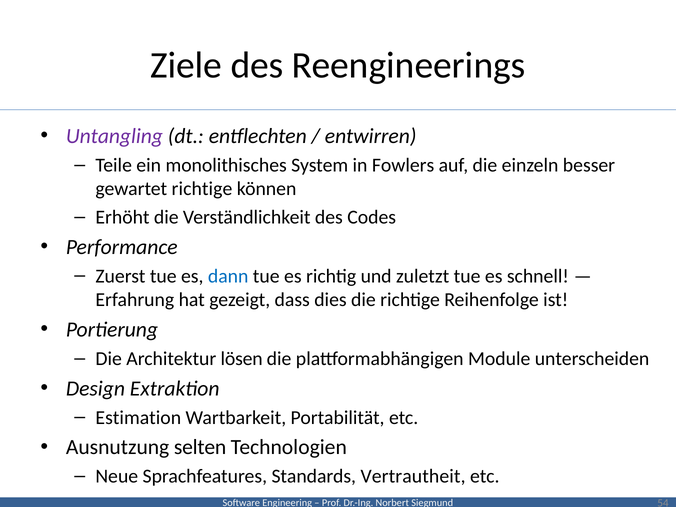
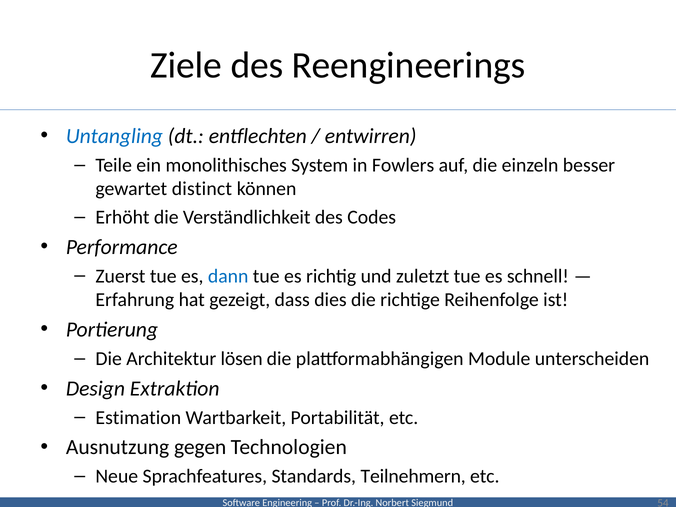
Untangling colour: purple -> blue
gewartet richtige: richtige -> distinct
selten: selten -> gegen
Vertrautheit: Vertrautheit -> Teilnehmern
